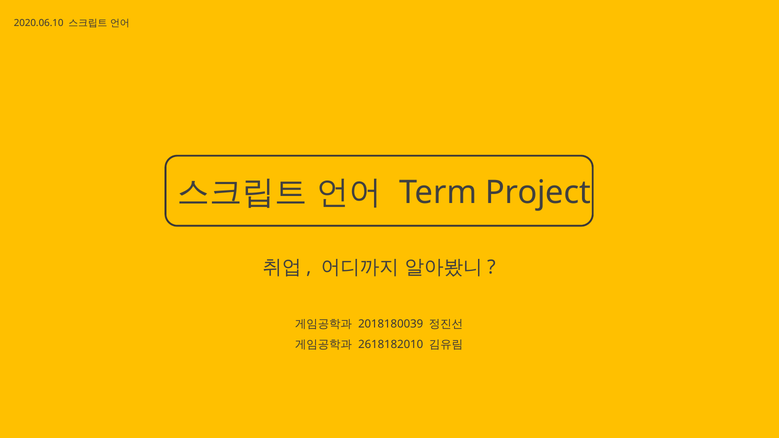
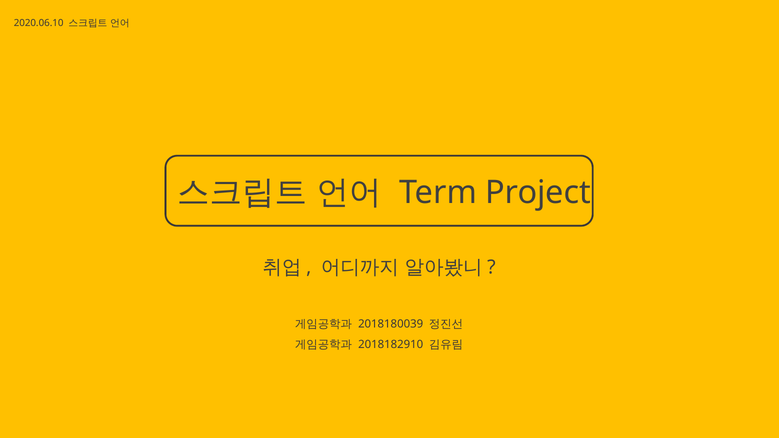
2618182010: 2618182010 -> 2018182910
